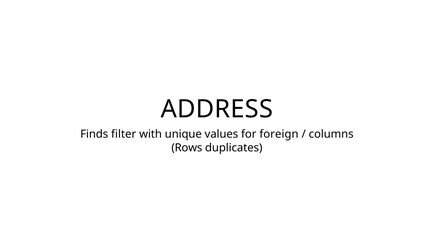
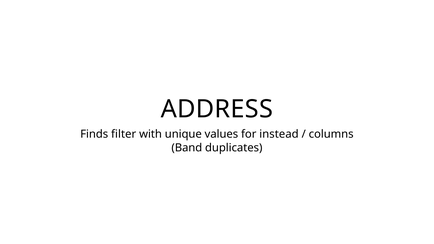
foreign: foreign -> instead
Rows: Rows -> Band
